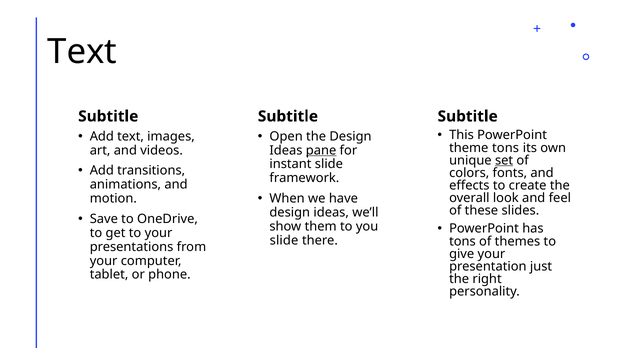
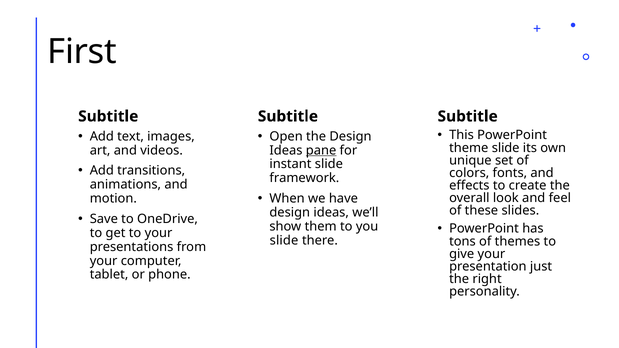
Text at (82, 52): Text -> First
theme tons: tons -> slide
set underline: present -> none
